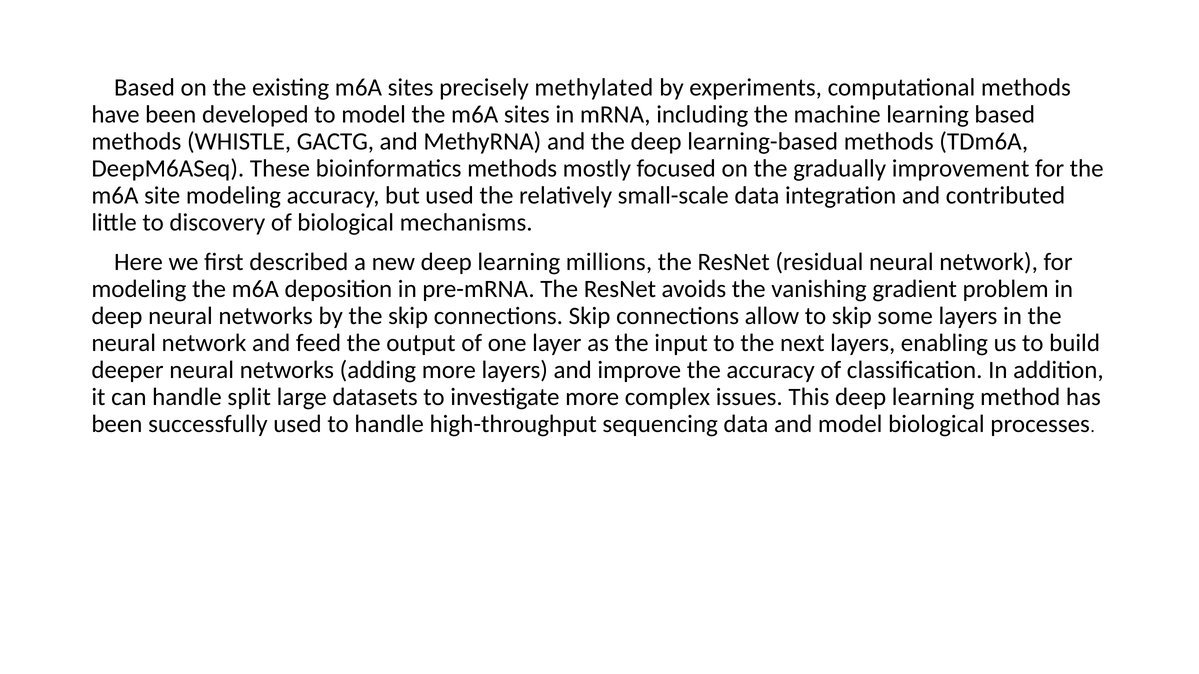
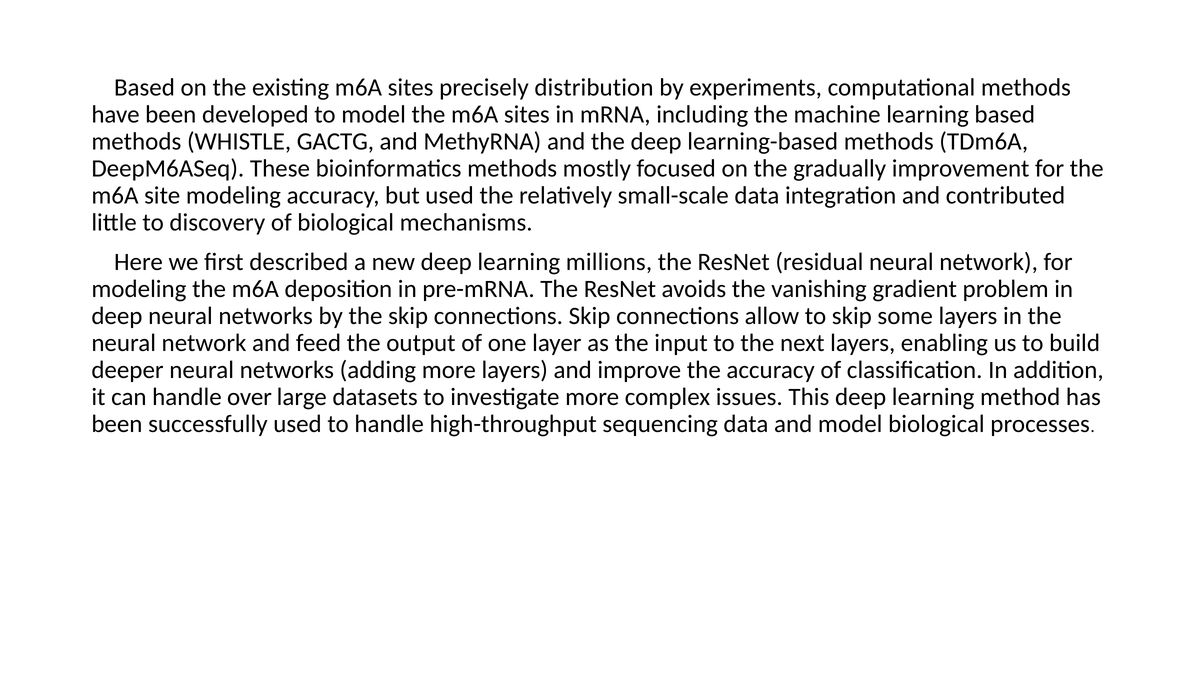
methylated: methylated -> distribution
split: split -> over
